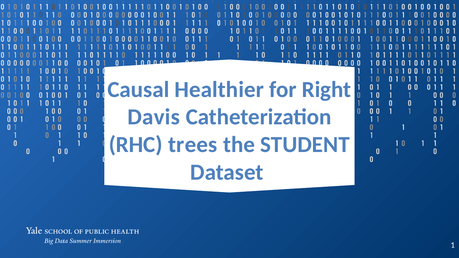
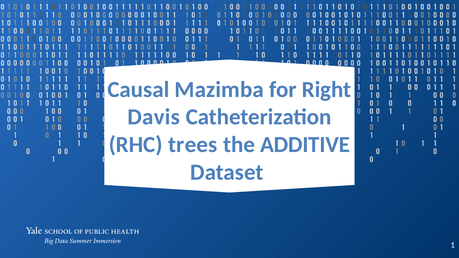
Healthier: Healthier -> Mazimba
STUDENT: STUDENT -> ADDITIVE
